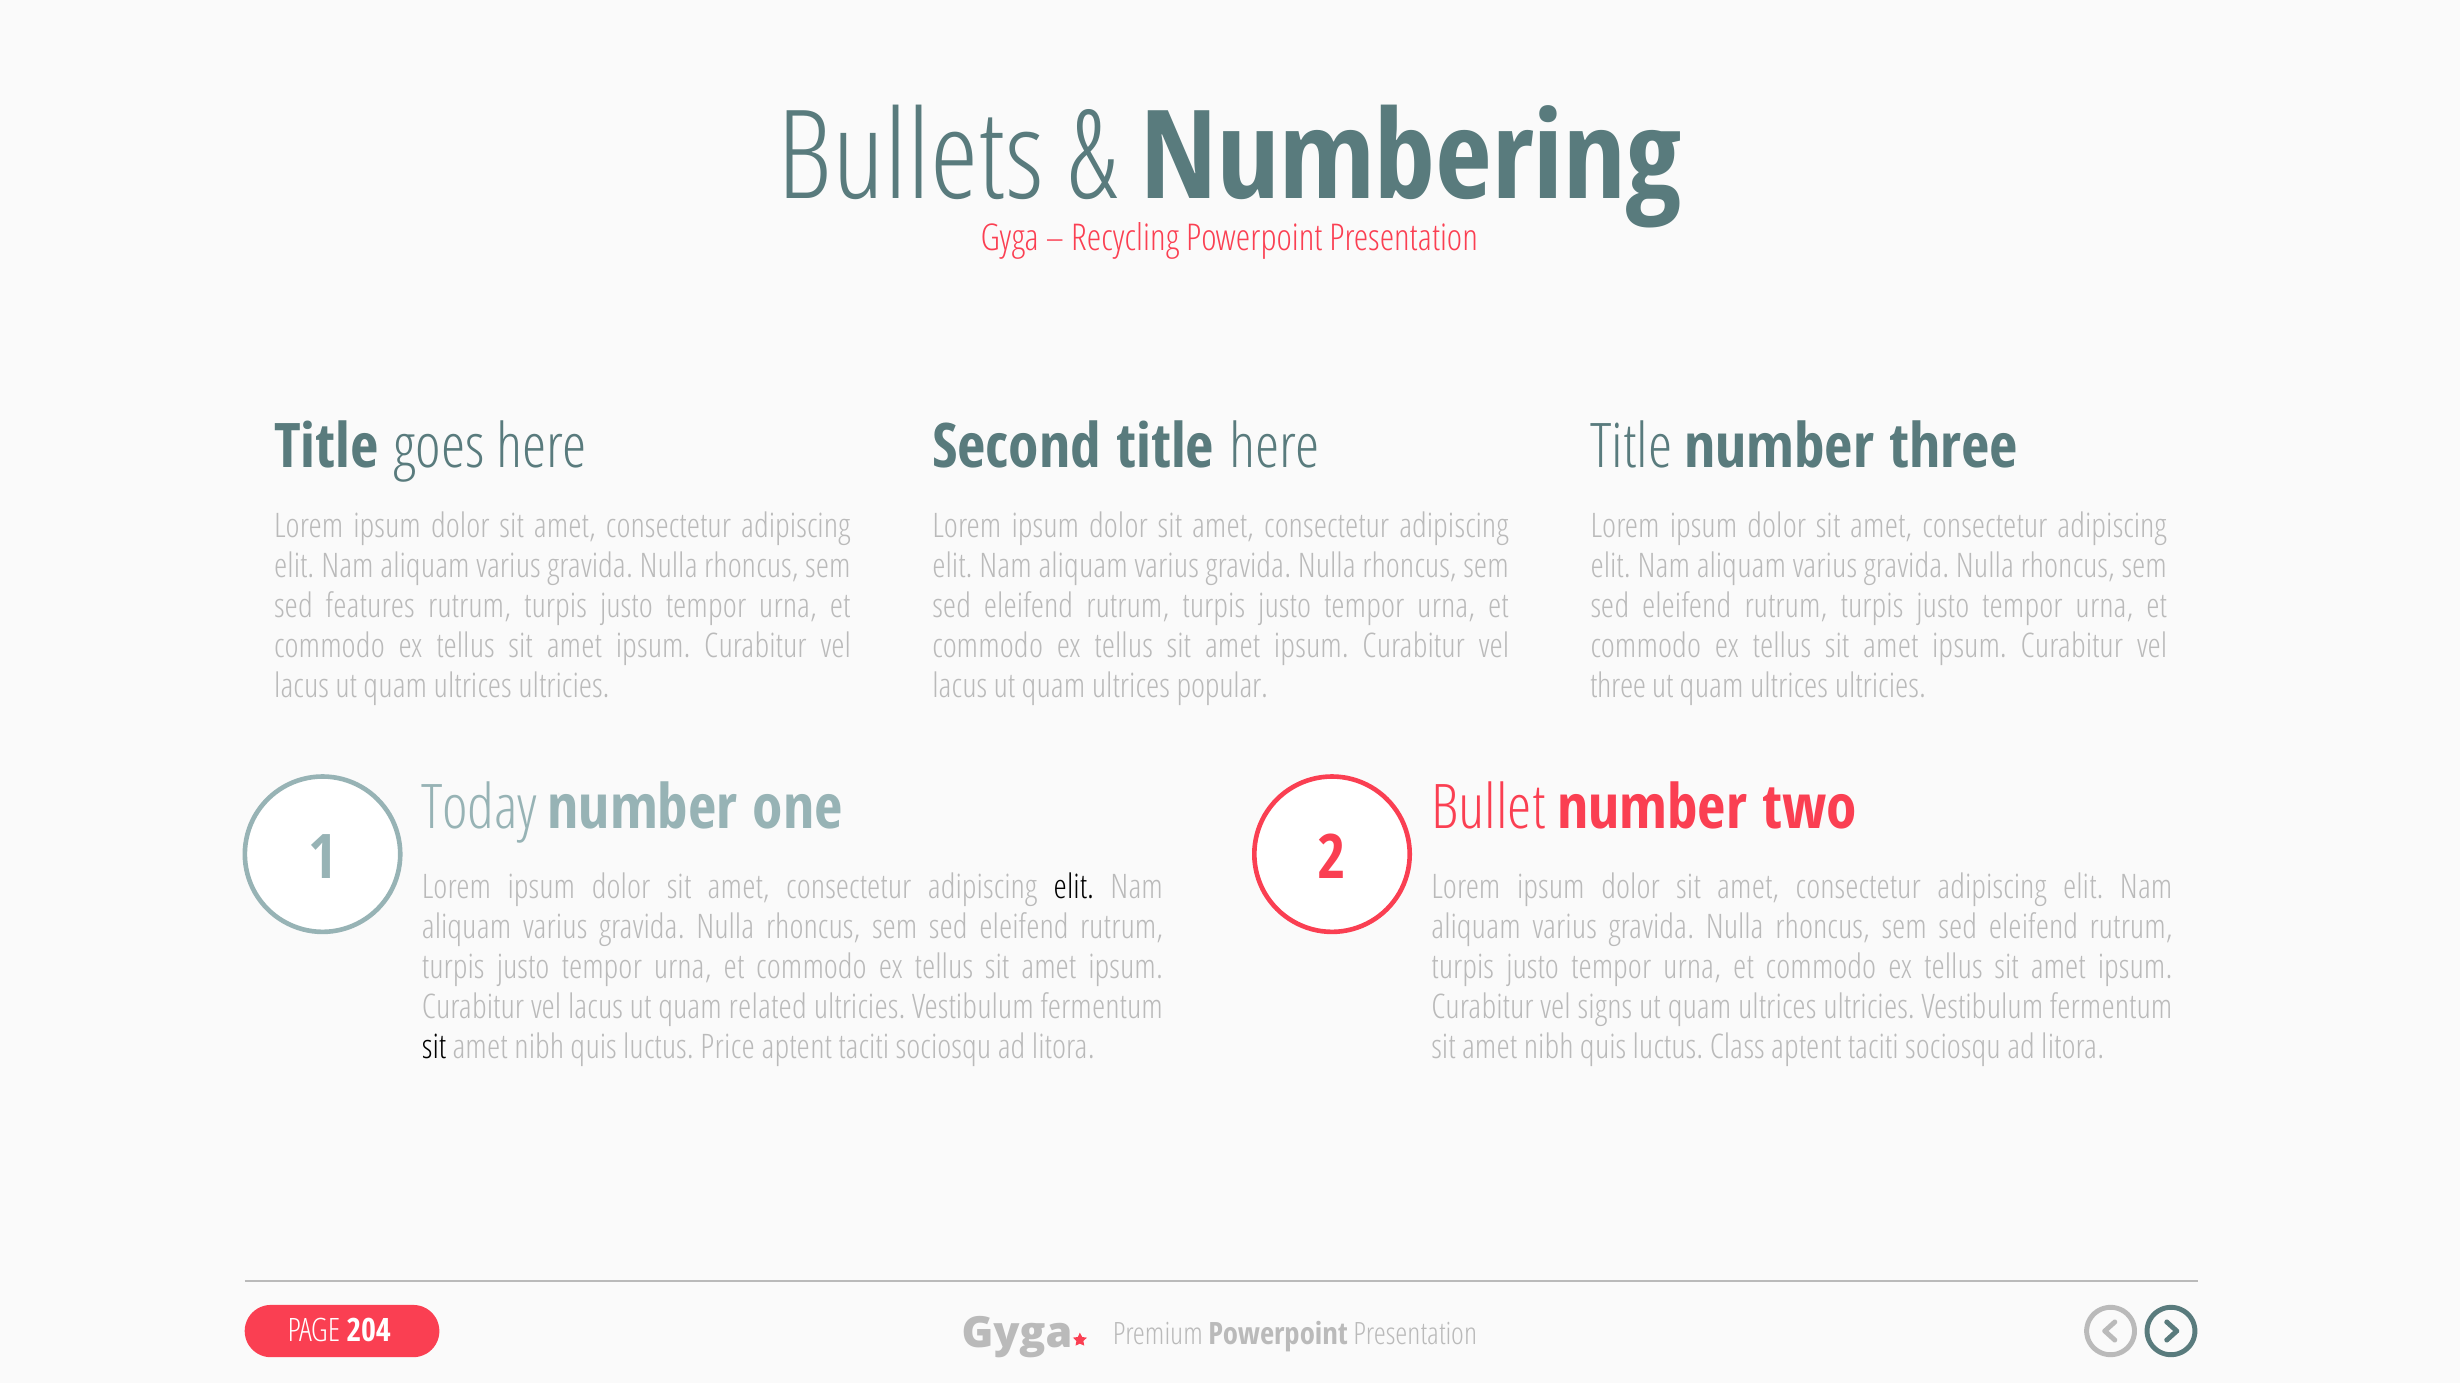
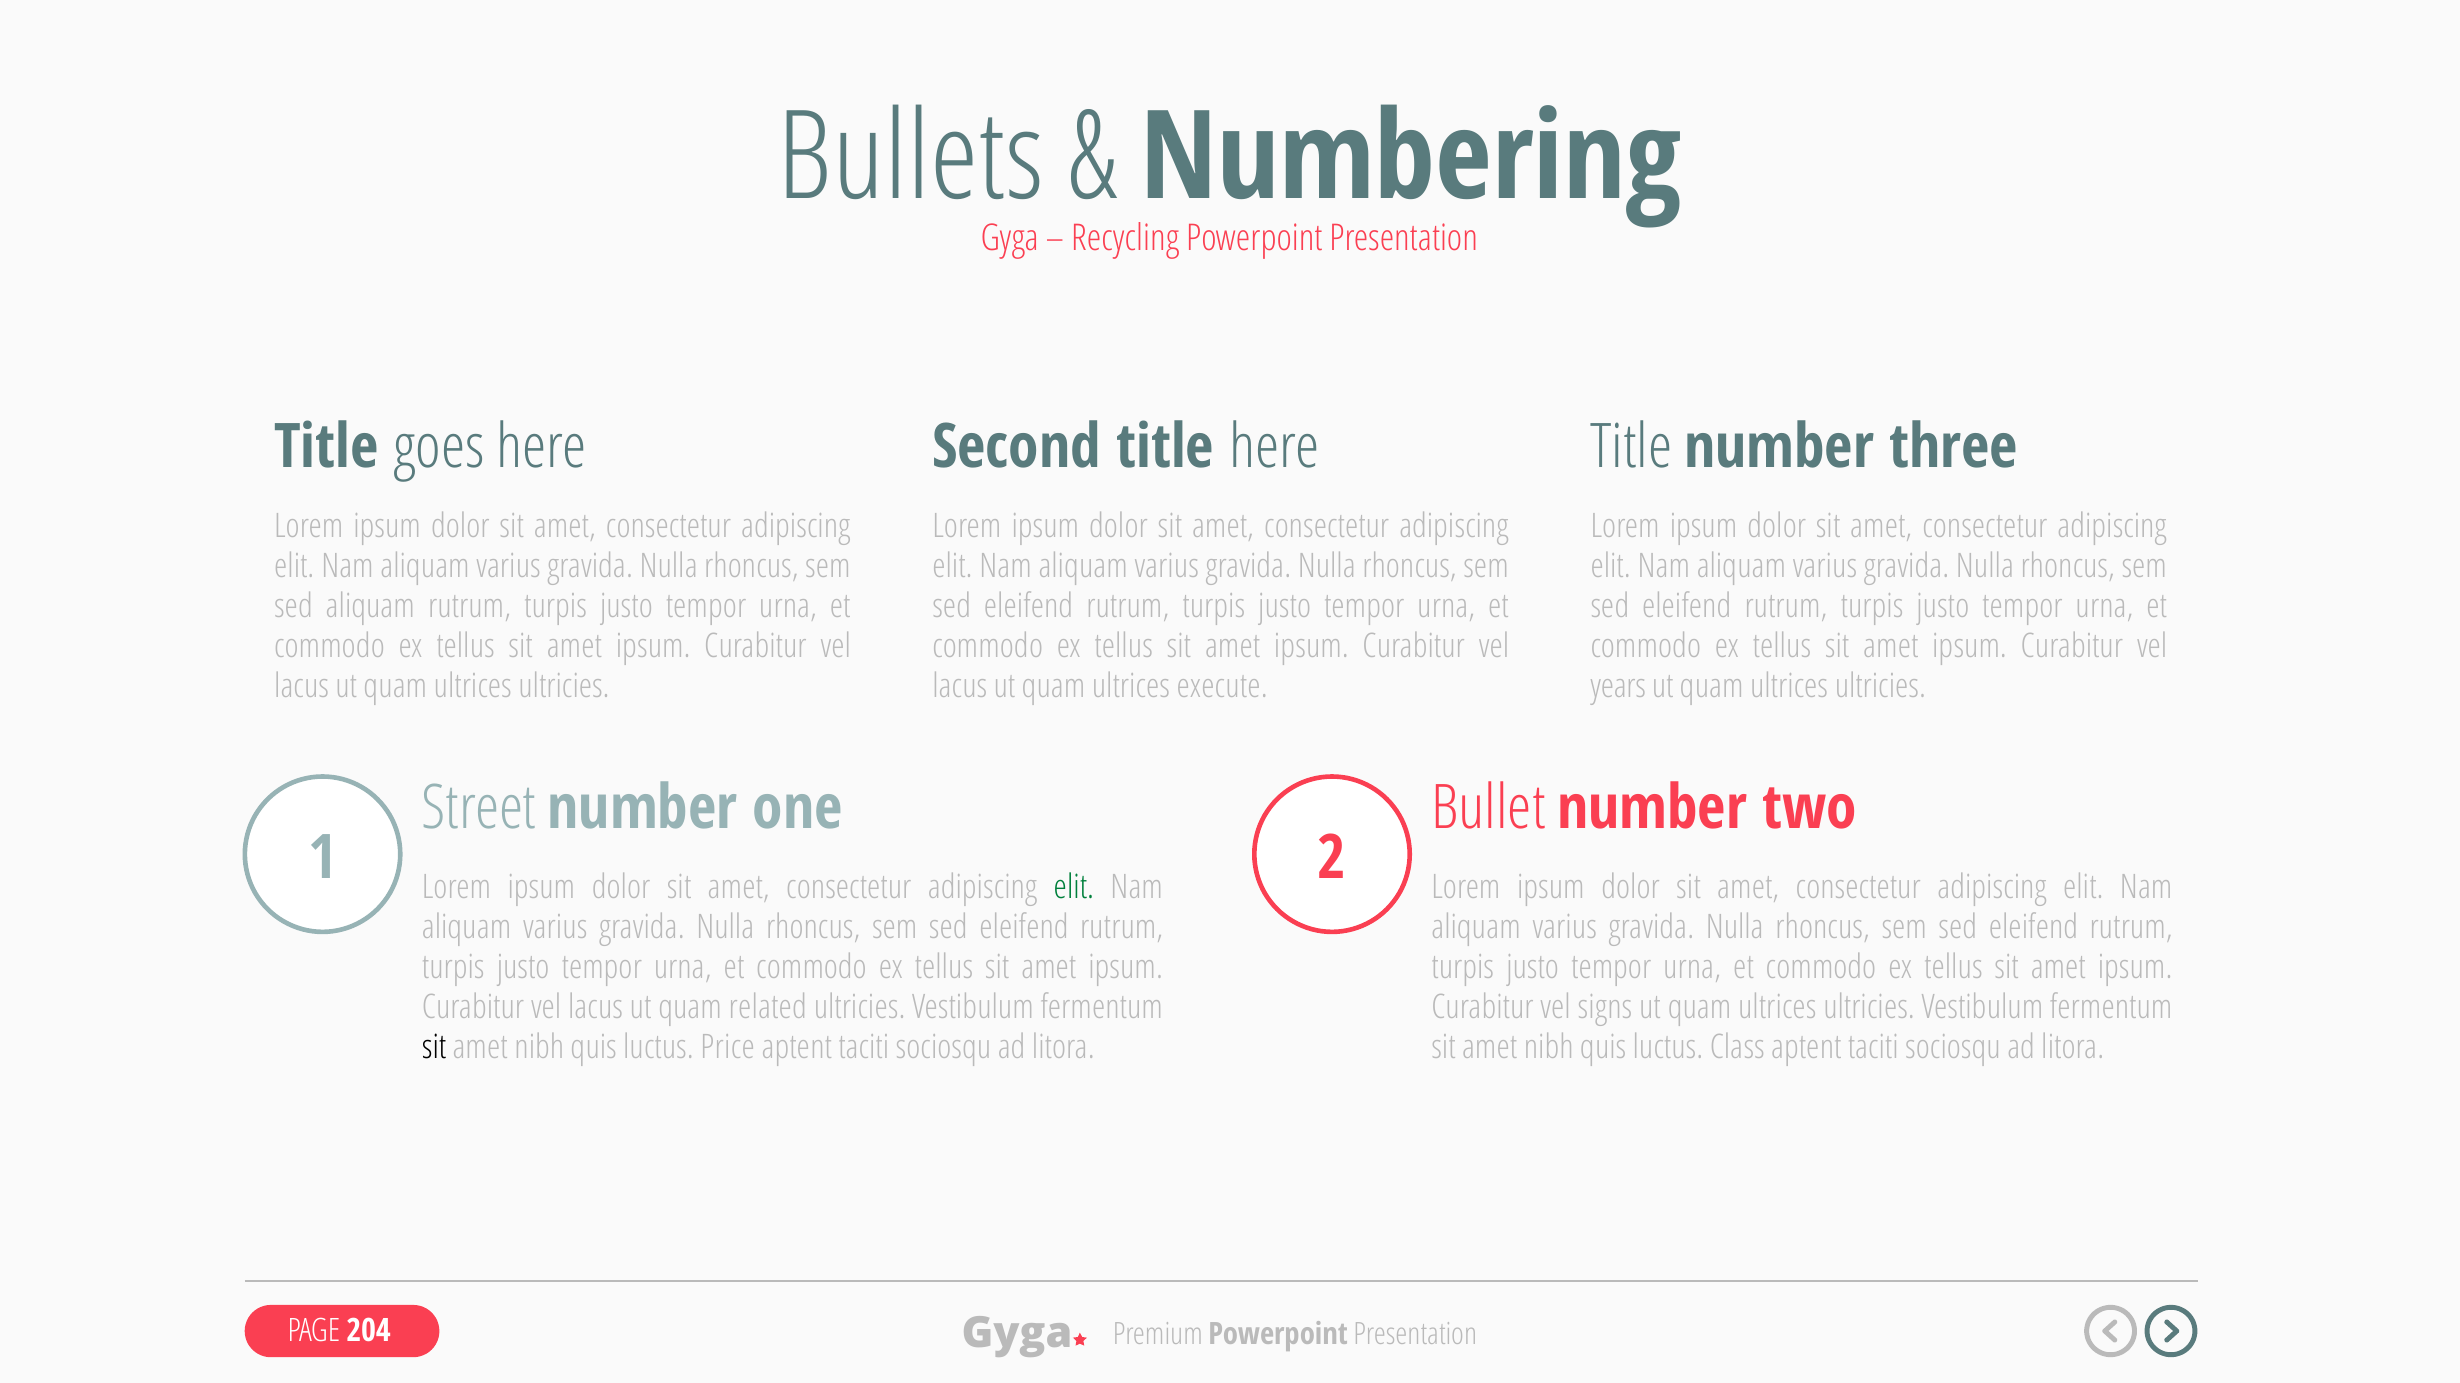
sed features: features -> aliquam
popular: popular -> execute
three at (1618, 687): three -> years
Today: Today -> Street
elit at (1074, 887) colour: black -> green
